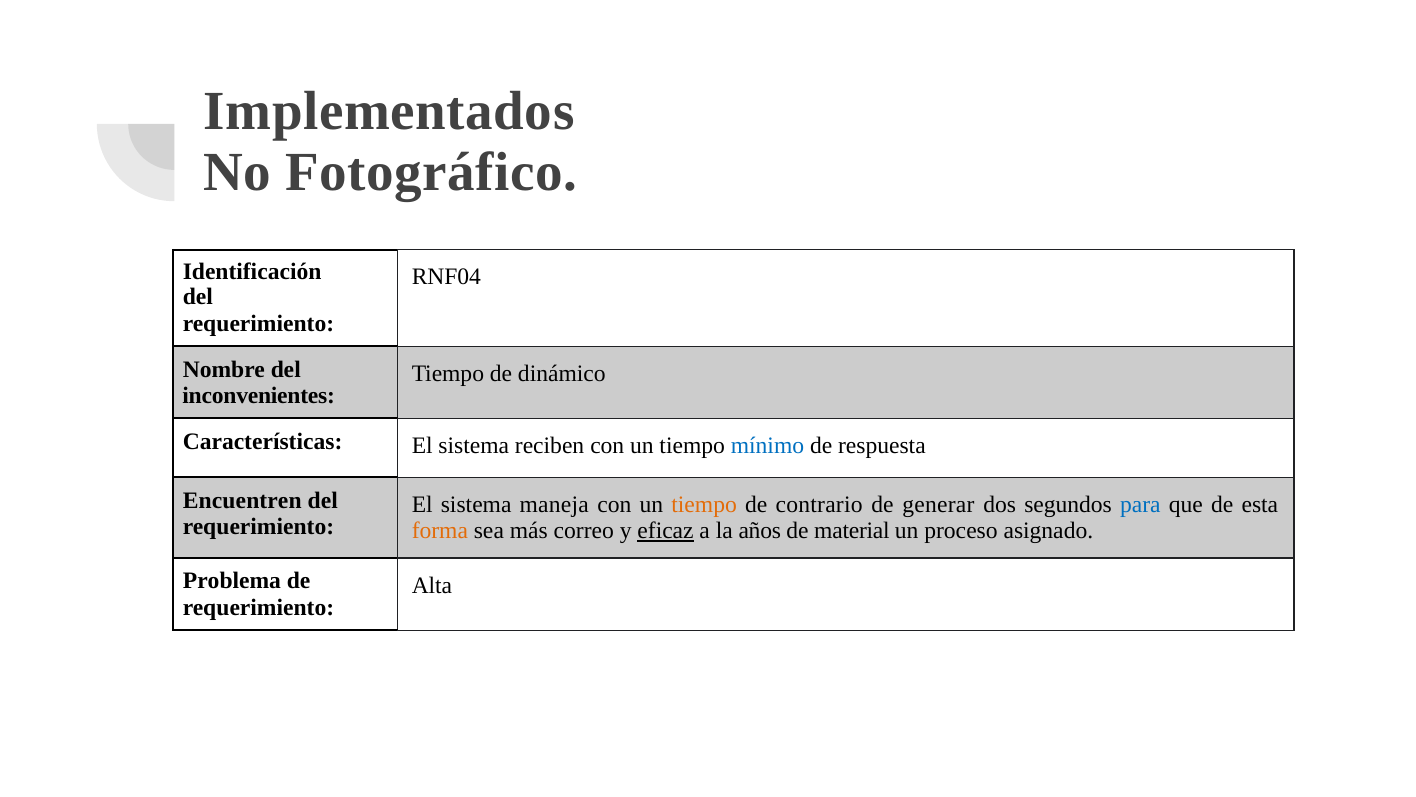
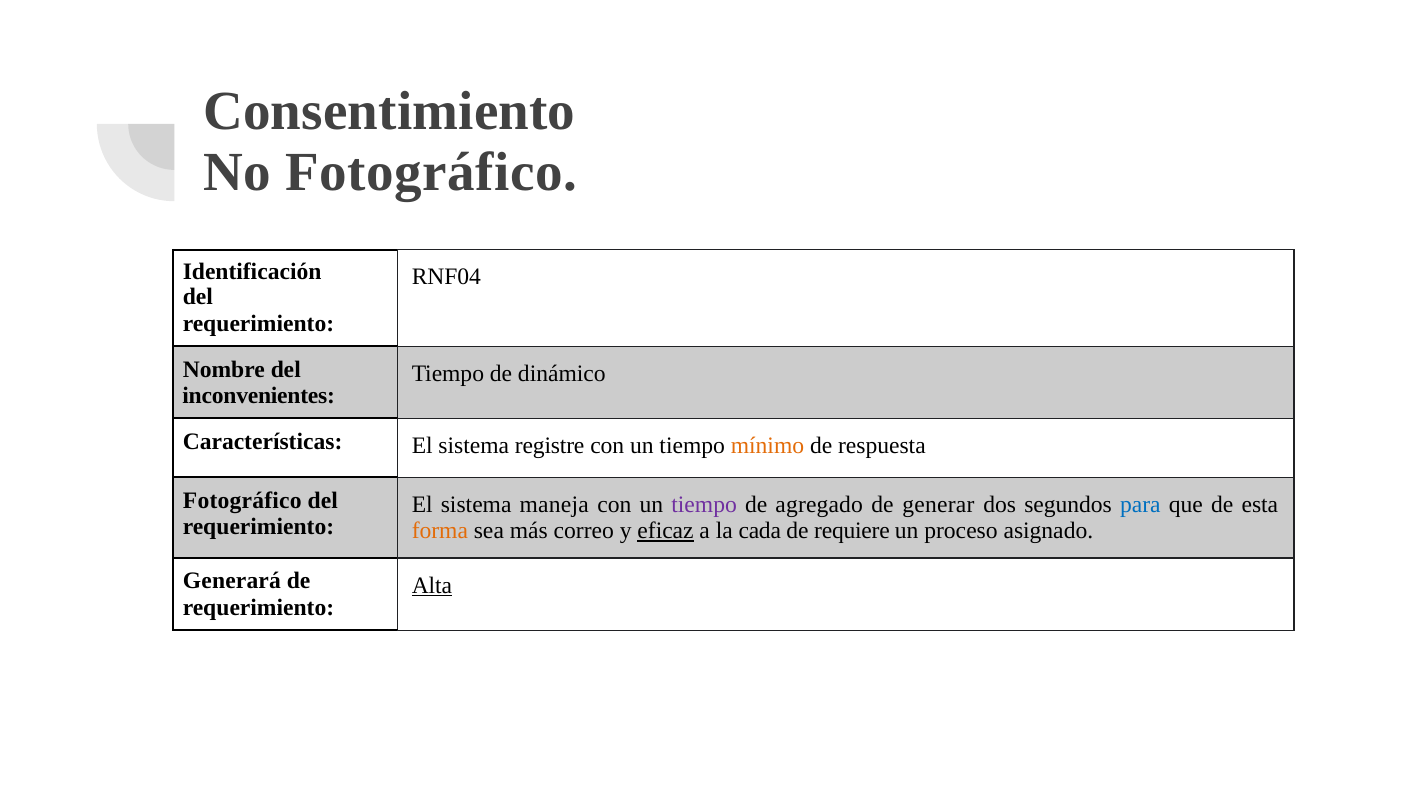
Implementados: Implementados -> Consentimiento
reciben: reciben -> registre
mínimo colour: blue -> orange
Encuentren at (242, 500): Encuentren -> Fotográfico
tiempo at (704, 504) colour: orange -> purple
contrario: contrario -> agregado
años: años -> cada
material: material -> requiere
Problema: Problema -> Generará
Alta underline: none -> present
